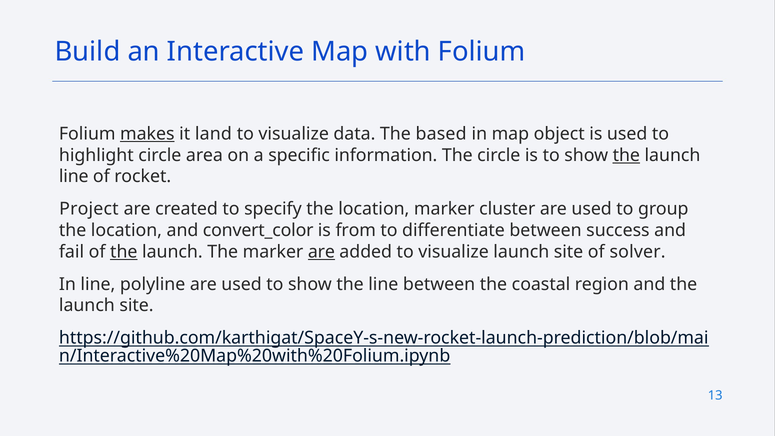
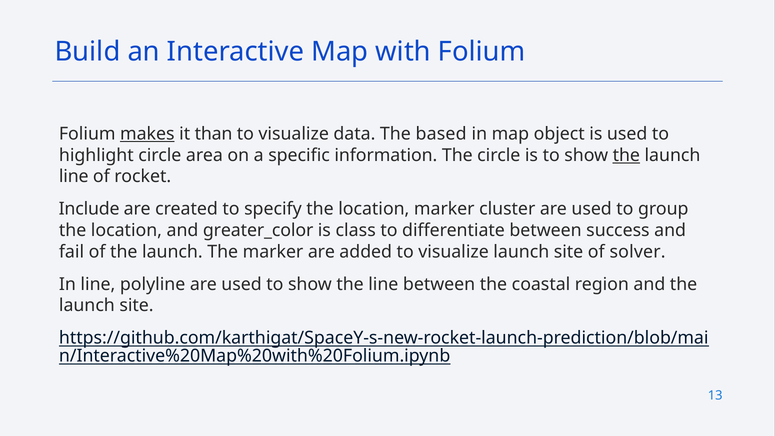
land: land -> than
Project: Project -> Include
convert_color: convert_color -> greater_color
from: from -> class
the at (124, 252) underline: present -> none
are at (321, 252) underline: present -> none
